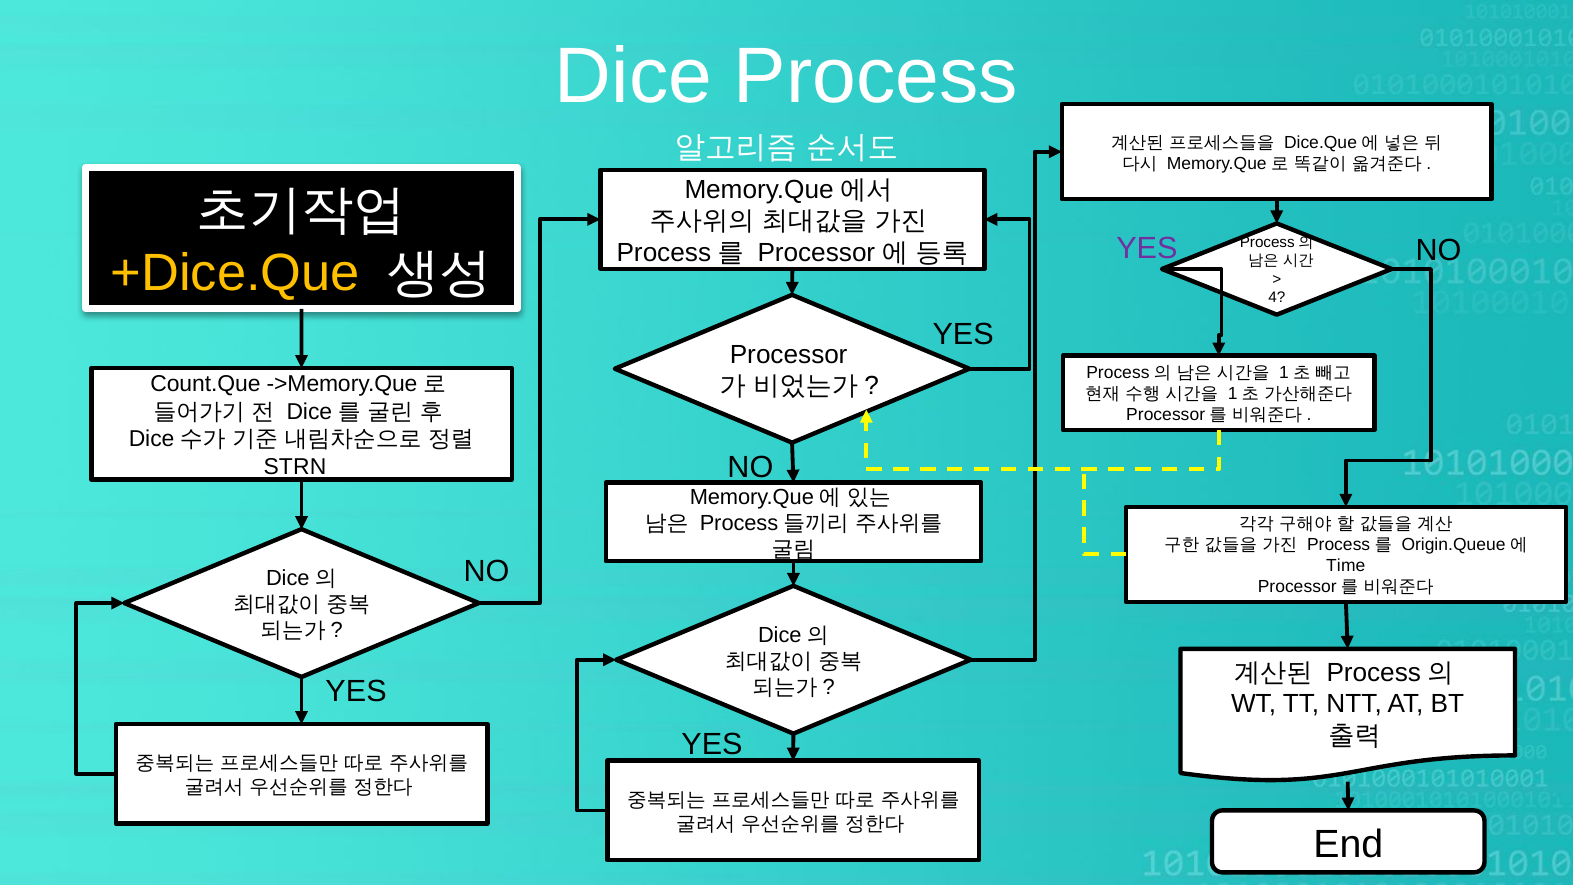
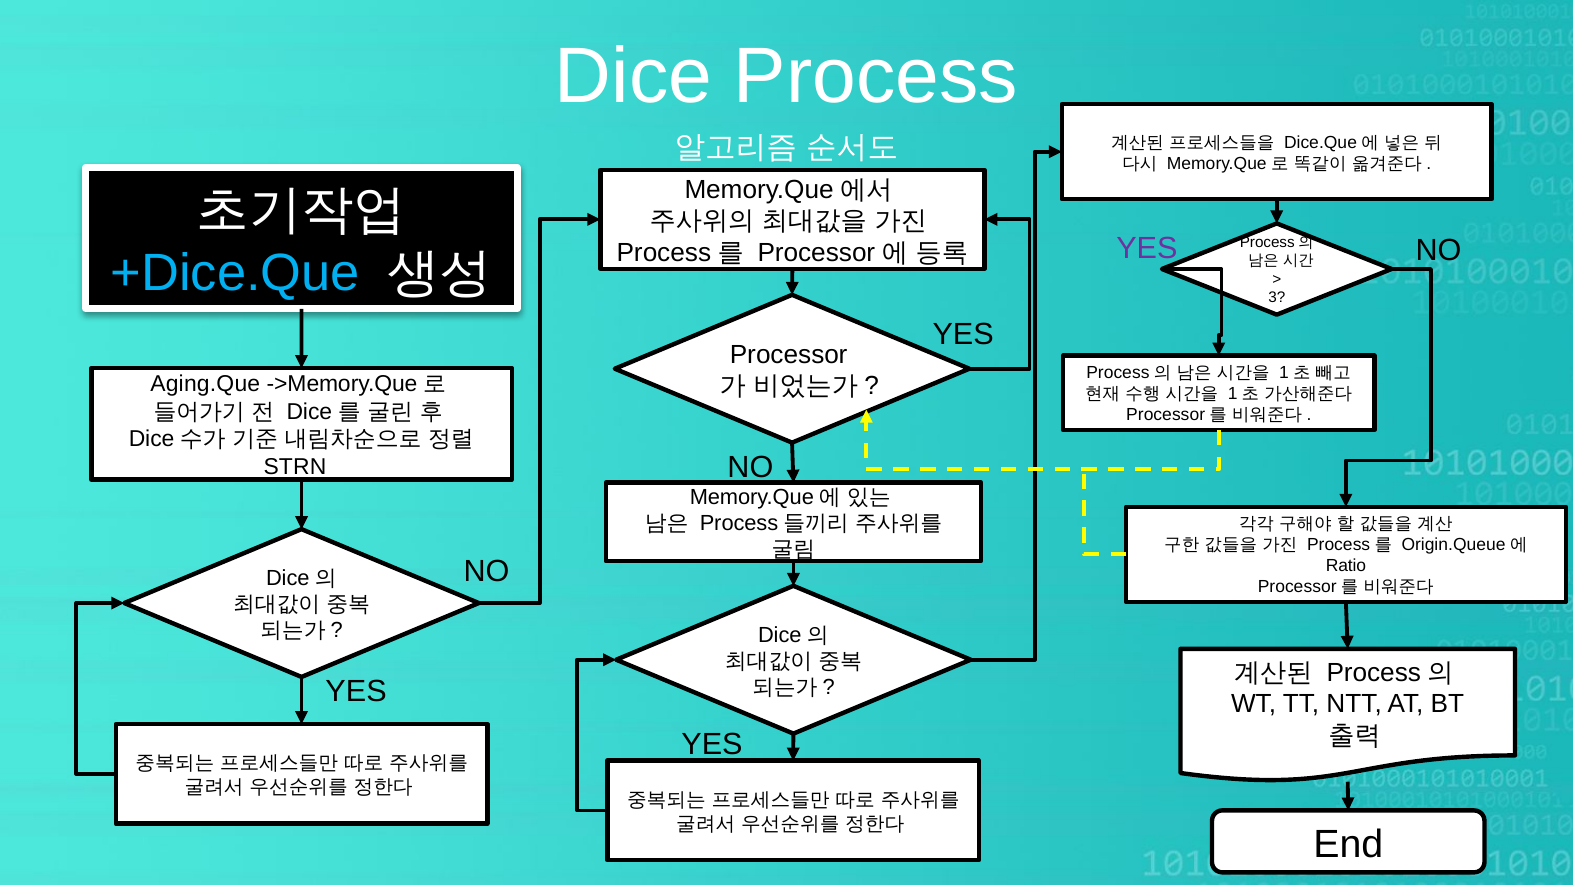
+Dice.Que colour: yellow -> light blue
4: 4 -> 3
Count.Que: Count.Que -> Aging.Que
Time: Time -> Ratio
